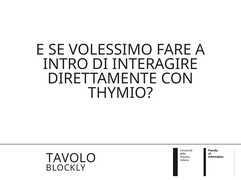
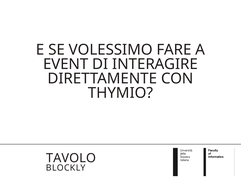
INTRO: INTRO -> EVENT
